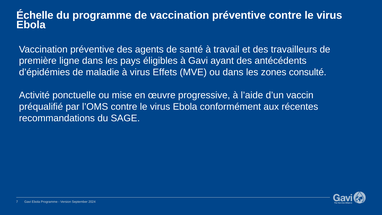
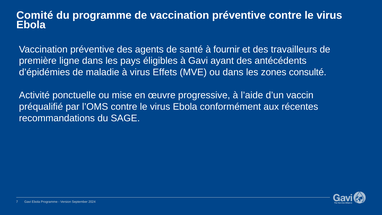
Échelle: Échelle -> Comité
travail: travail -> fournir
